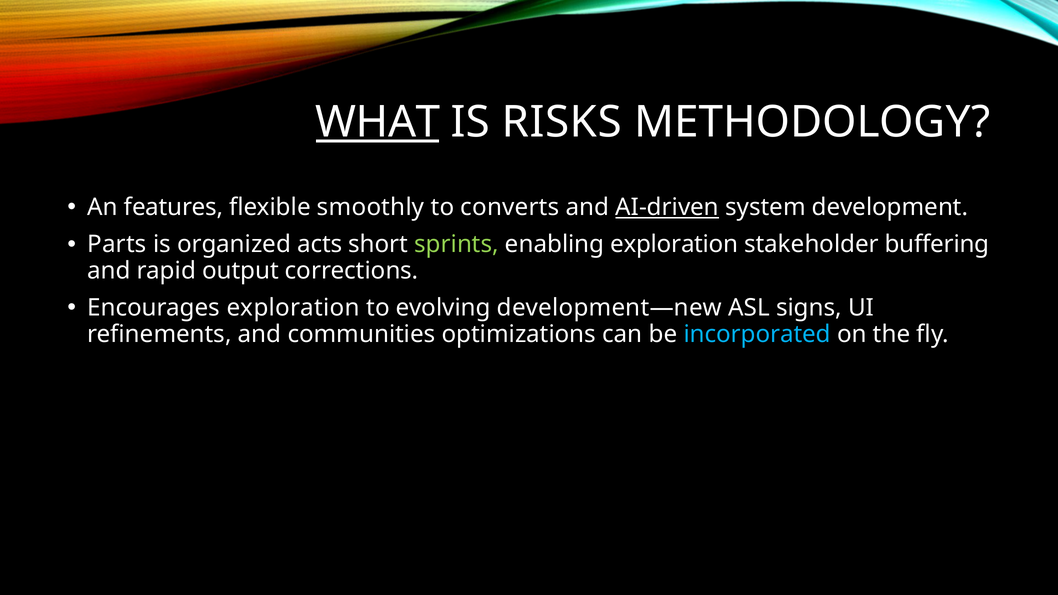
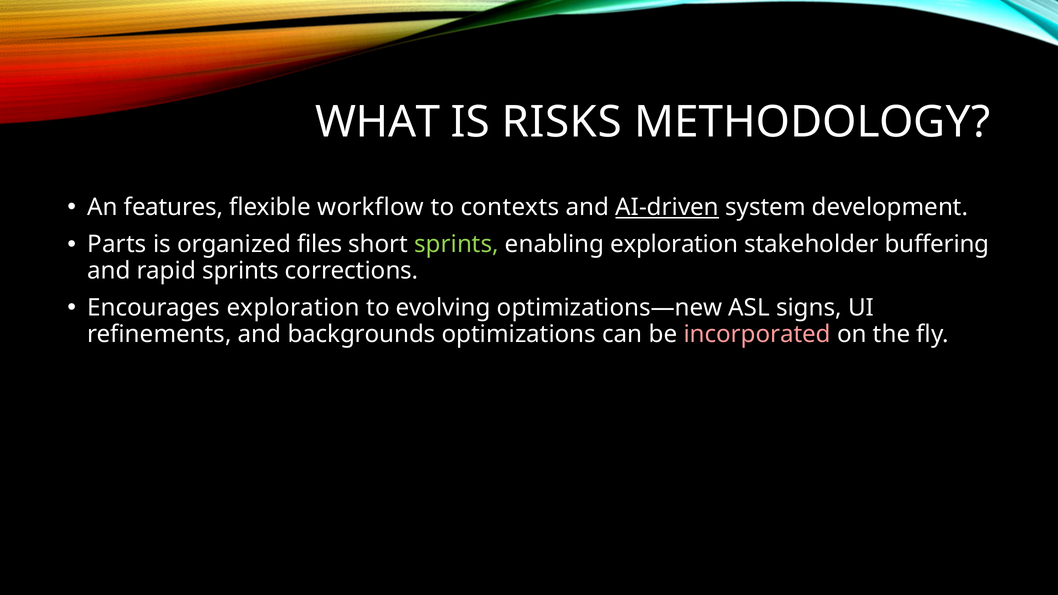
WHAT underline: present -> none
smoothly: smoothly -> workflow
converts: converts -> contexts
acts: acts -> files
rapid output: output -> sprints
development—new: development—new -> optimizations—new
communities: communities -> backgrounds
incorporated colour: light blue -> pink
